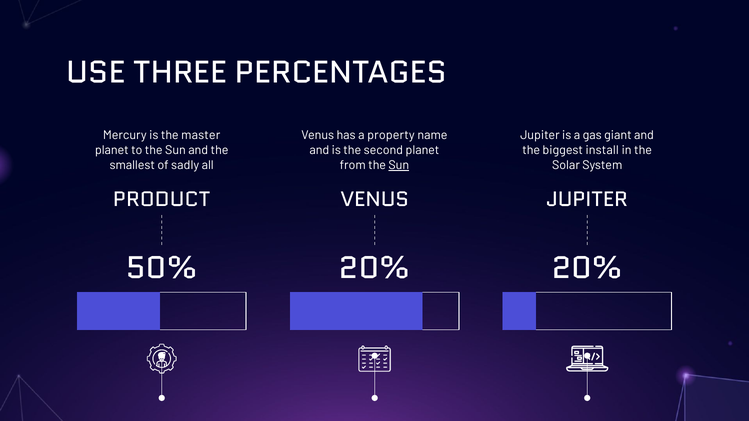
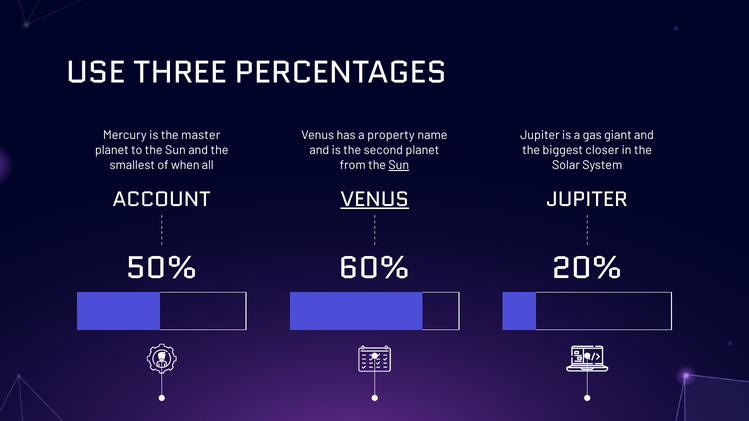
install: install -> closer
sadly: sadly -> when
PRODUCT: PRODUCT -> ACCOUNT
VENUS at (375, 199) underline: none -> present
50% 20%: 20% -> 60%
